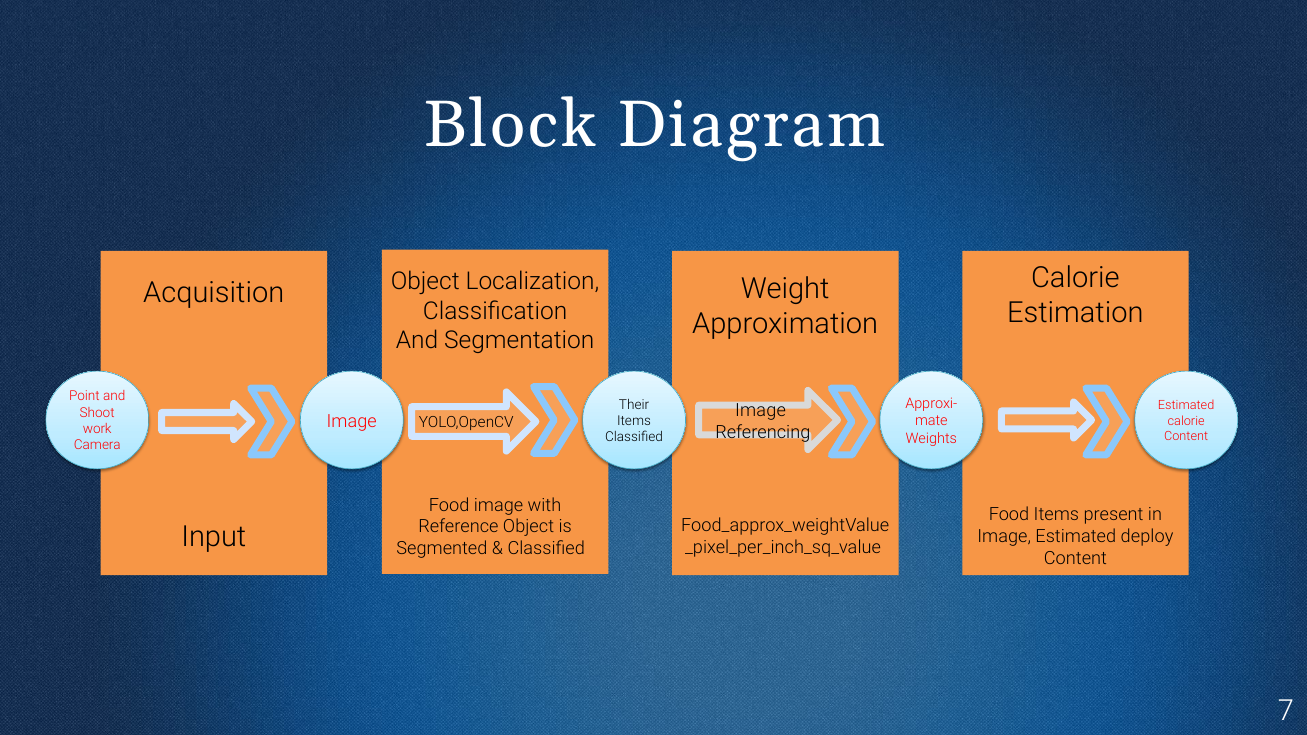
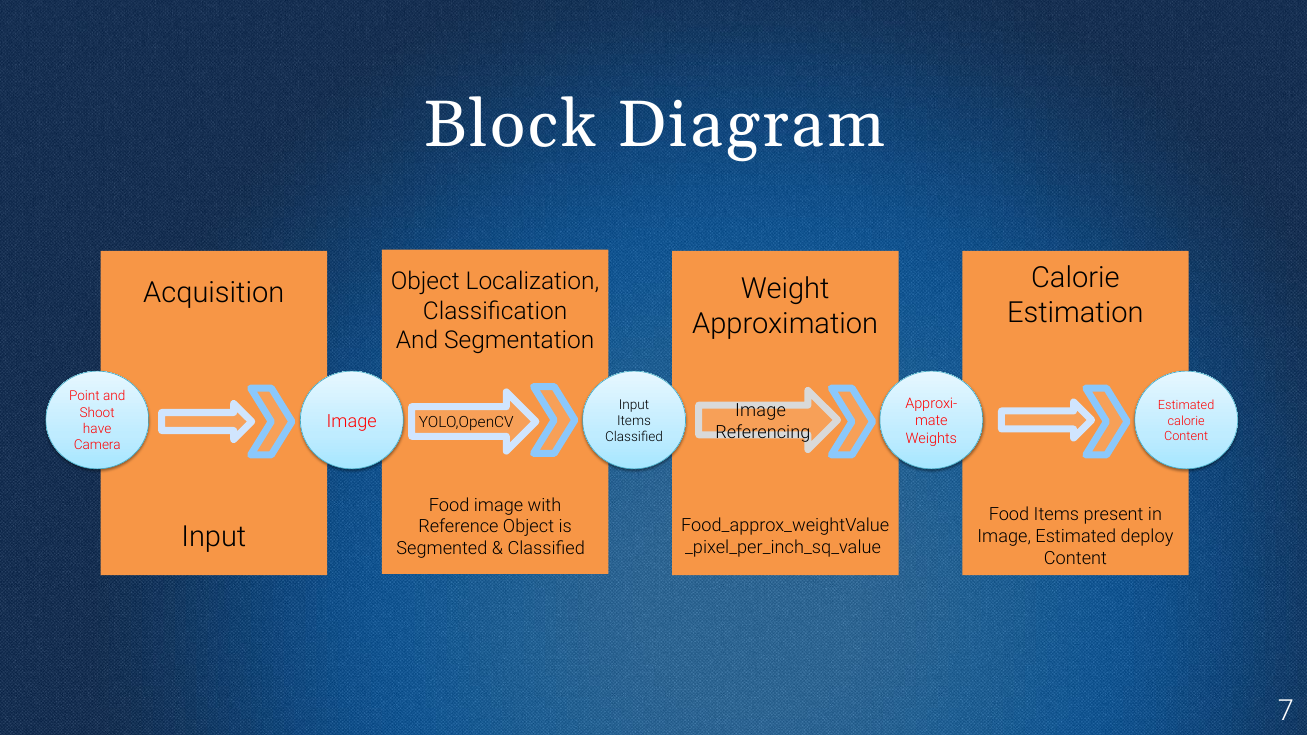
Their at (634, 405): Their -> Input
work: work -> have
